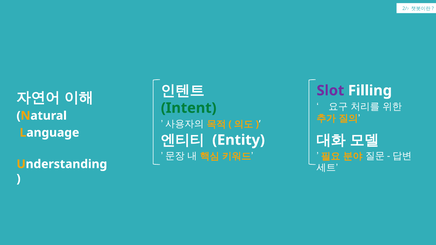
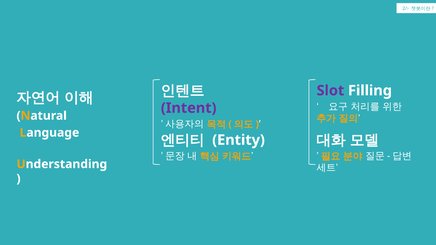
Intent colour: green -> purple
